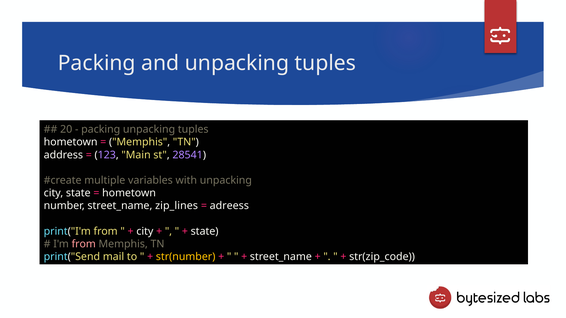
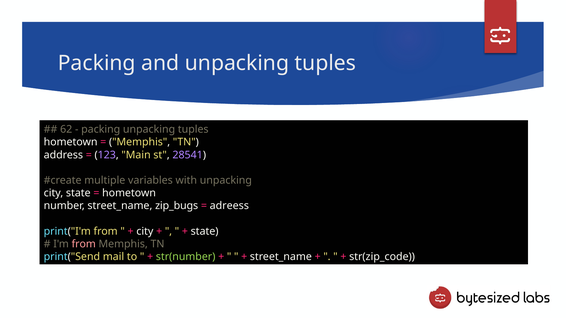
20: 20 -> 62
zip_lines: zip_lines -> zip_bugs
str(number colour: yellow -> light green
